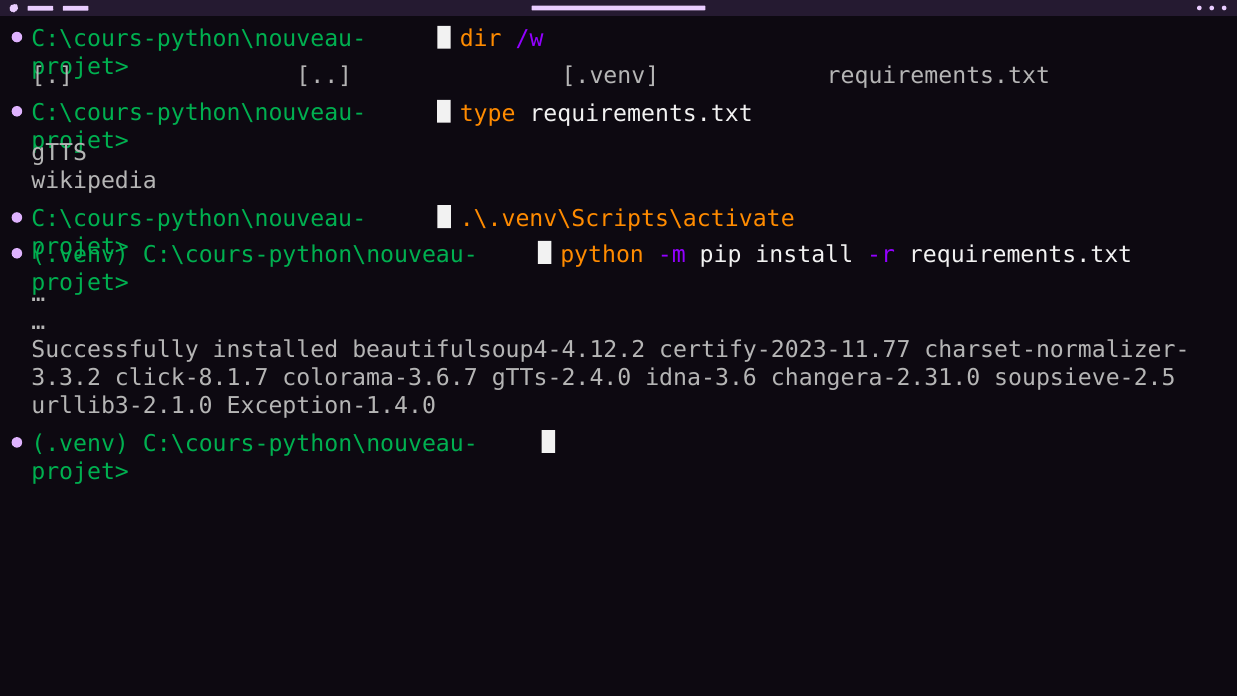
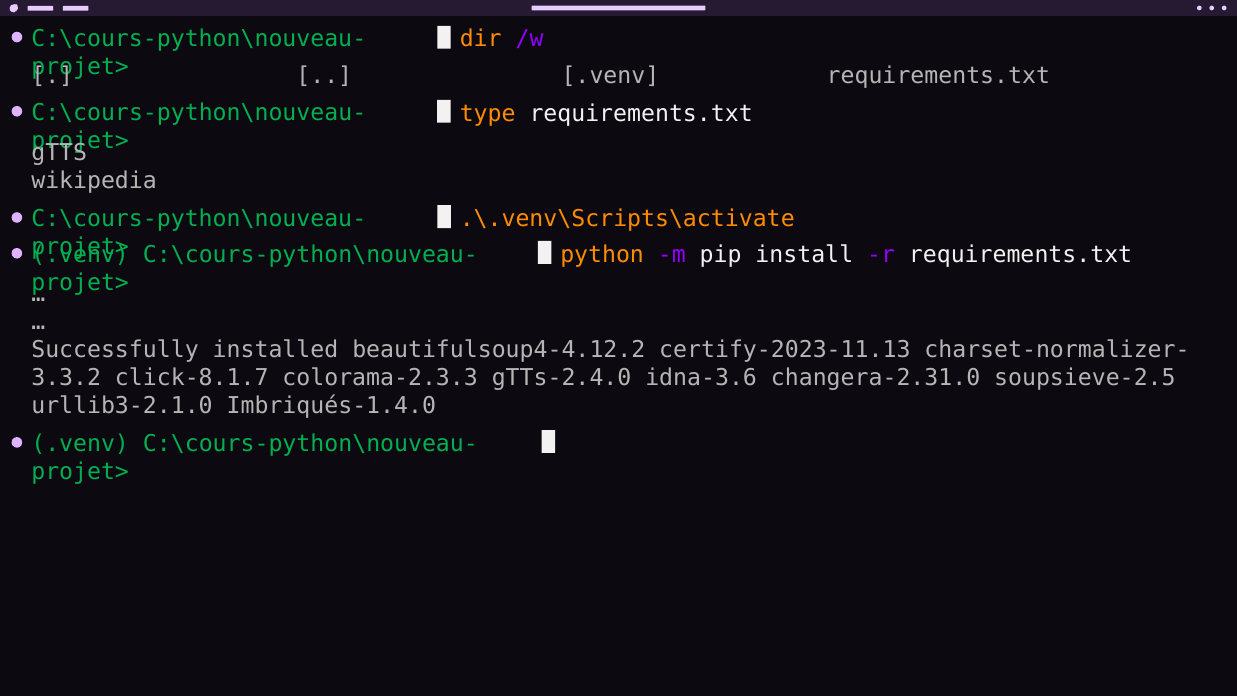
certify-2023-11.77: certify-2023-11.77 -> certify-2023-11.13
colorama-3.6.7: colorama-3.6.7 -> colorama-2.3.3
Exception-1.4.0: Exception-1.4.0 -> Imbriqués-1.4.0
